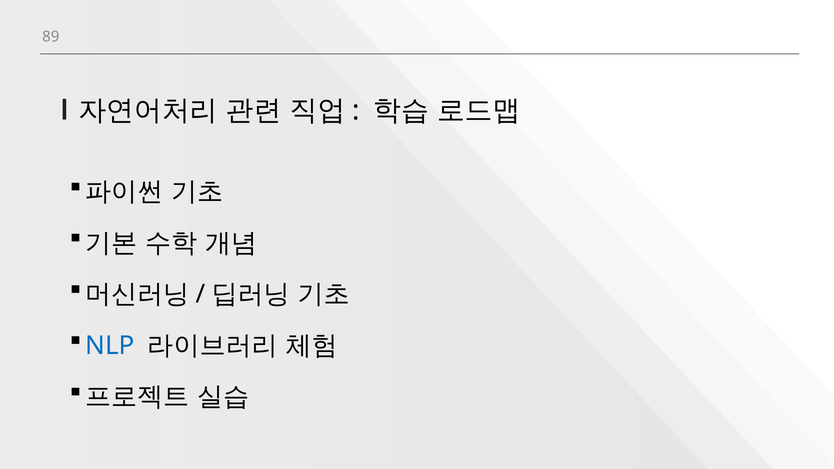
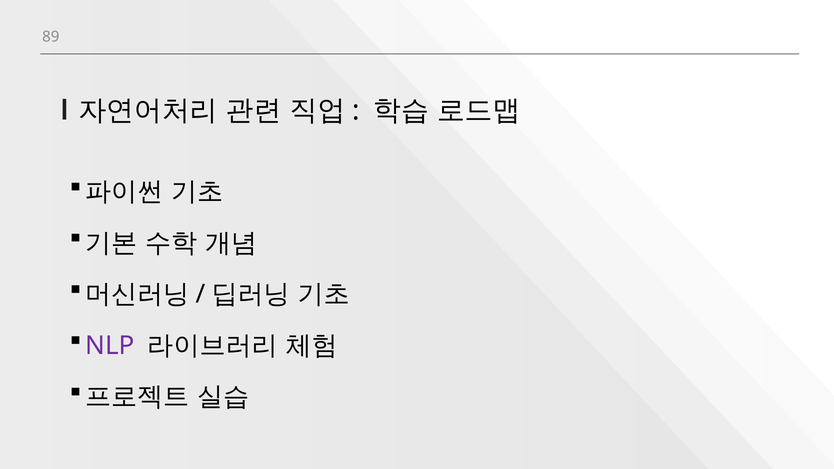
NLP colour: blue -> purple
